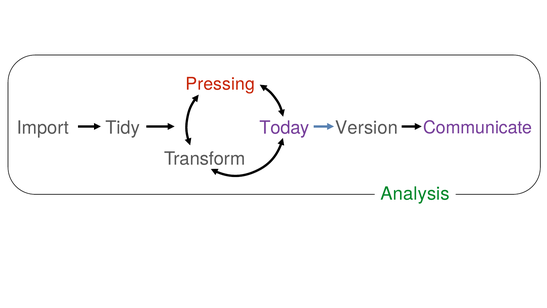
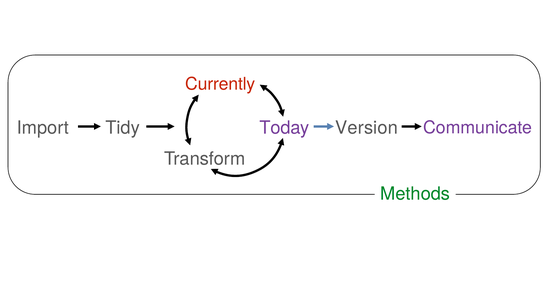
Pressing: Pressing -> Currently
Analysis: Analysis -> Methods
